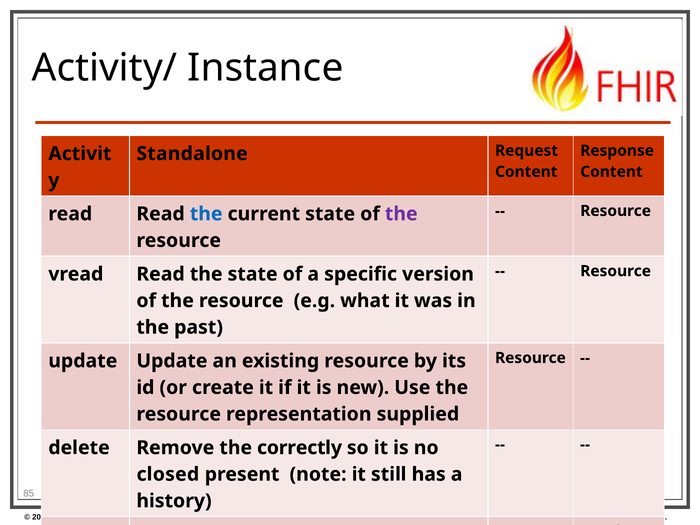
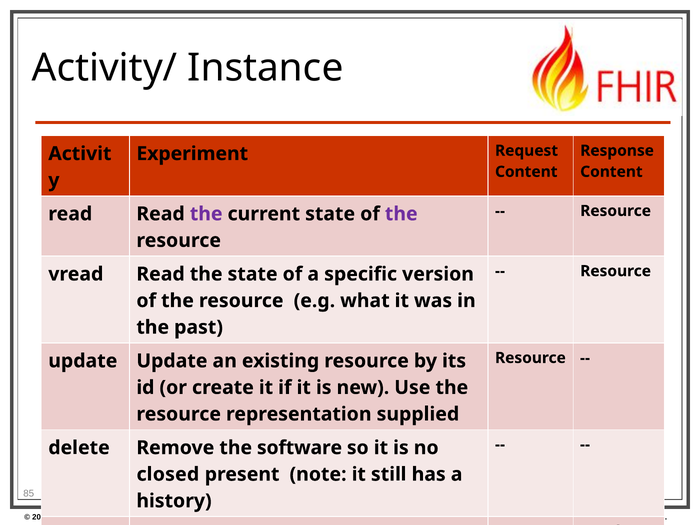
Standalone: Standalone -> Experiment
the at (206, 214) colour: blue -> purple
correctly: correctly -> software
